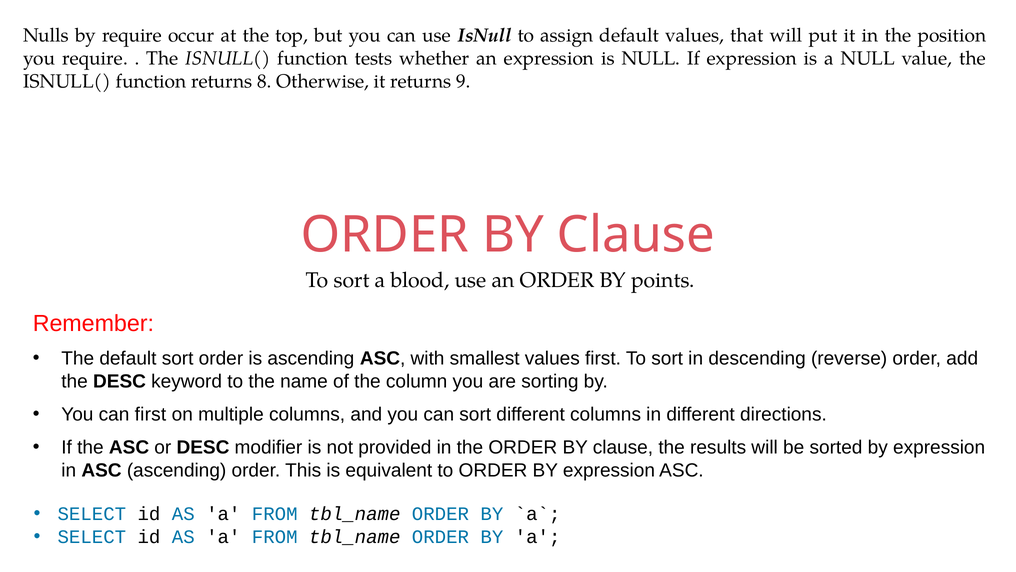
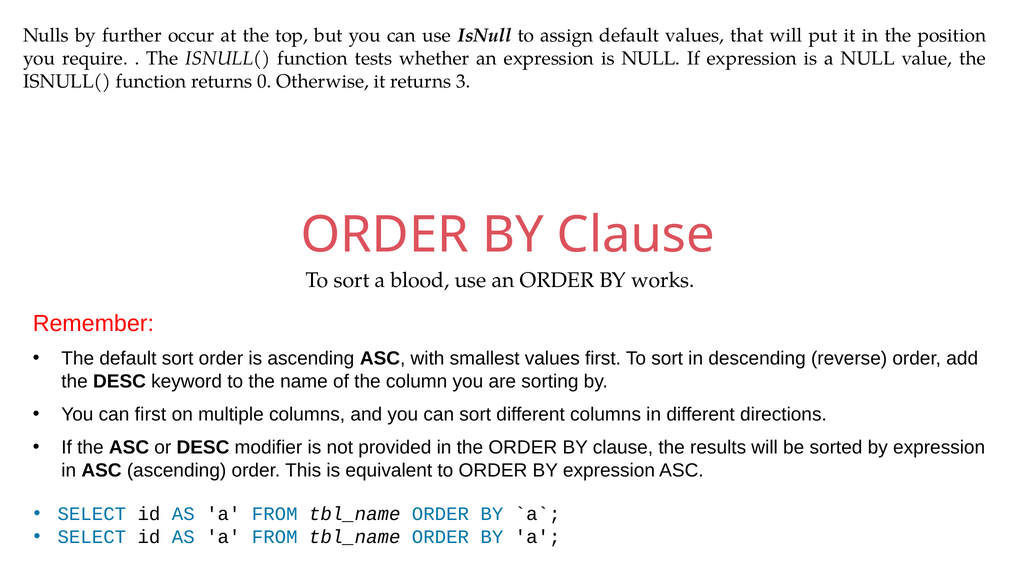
by require: require -> further
8: 8 -> 0
9: 9 -> 3
points: points -> works
